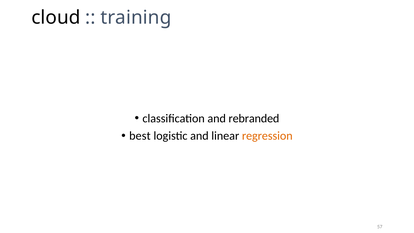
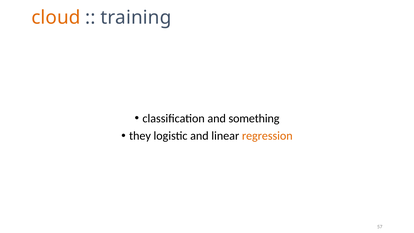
cloud colour: black -> orange
rebranded: rebranded -> something
best: best -> they
